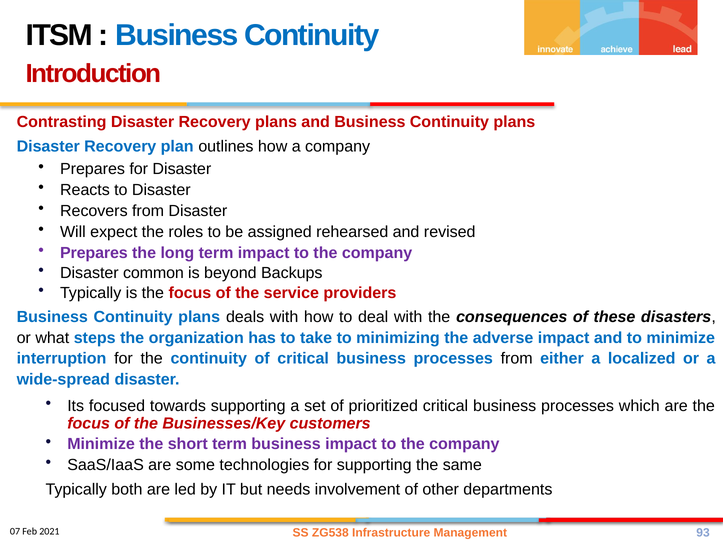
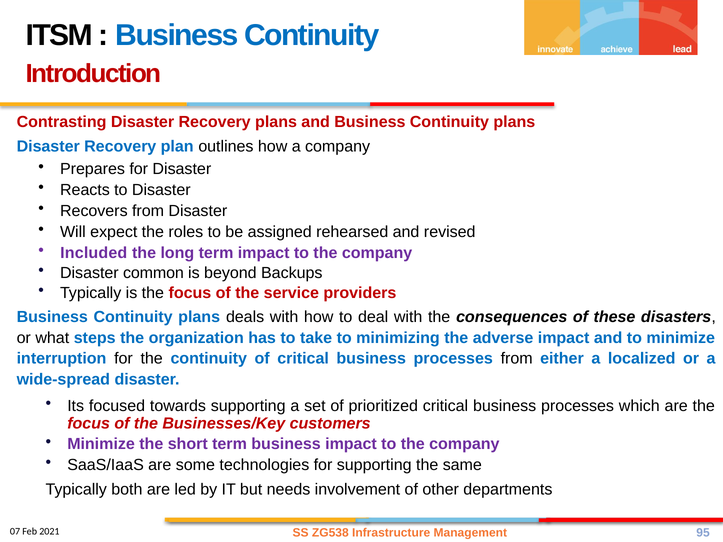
Prepares at (94, 253): Prepares -> Included
93: 93 -> 95
